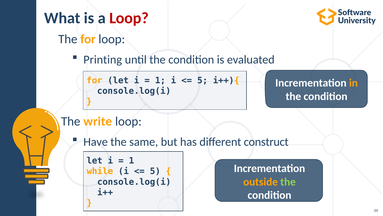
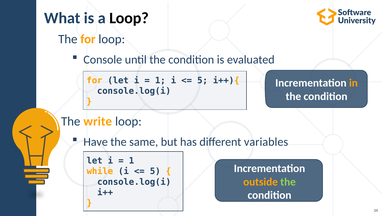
Loop at (129, 18) colour: red -> black
Printing: Printing -> Console
construct: construct -> variables
